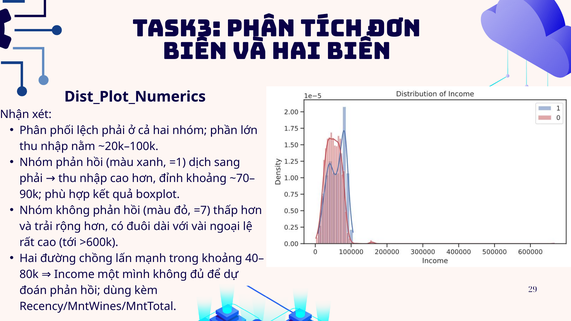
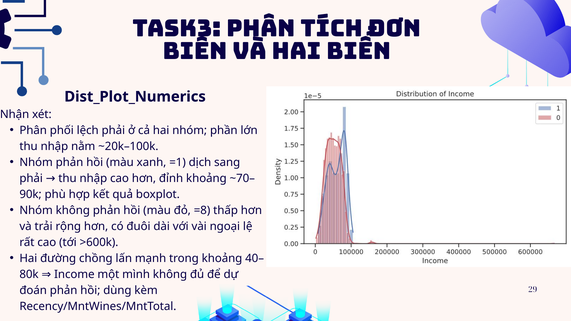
=7: =7 -> =8
